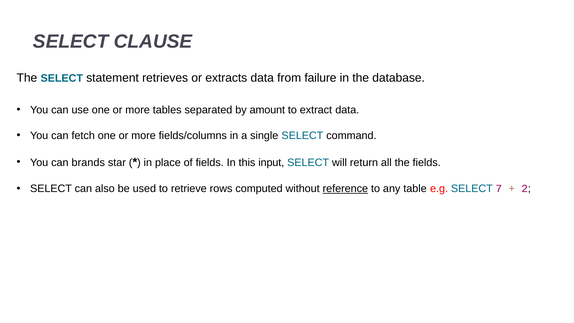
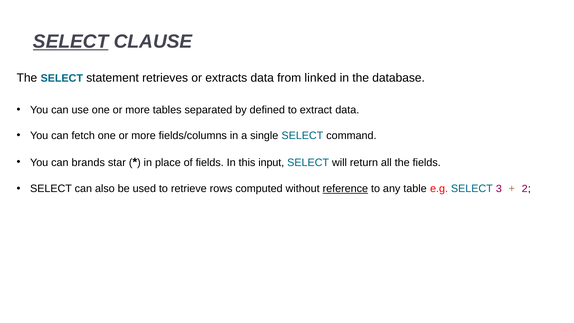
SELECT at (71, 42) underline: none -> present
failure: failure -> linked
amount: amount -> defined
7: 7 -> 3
